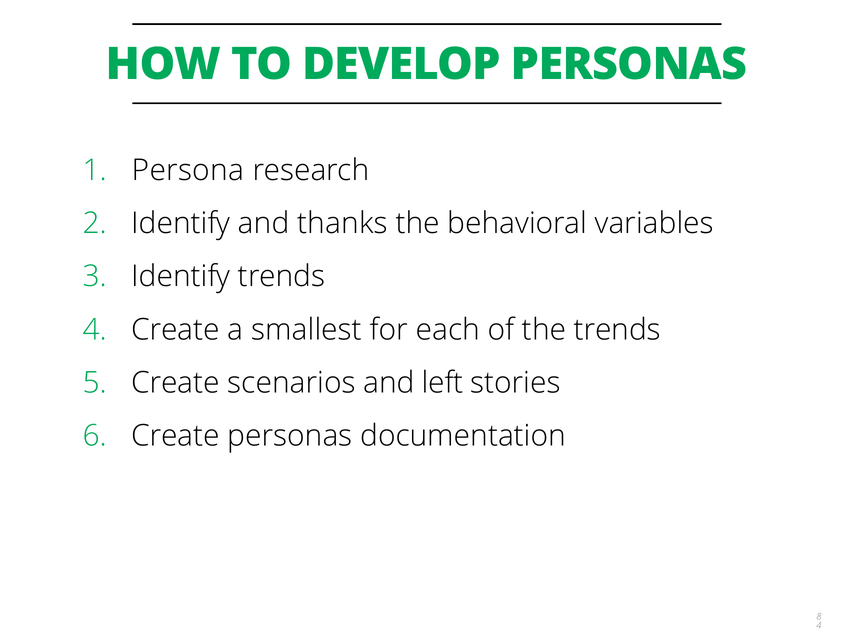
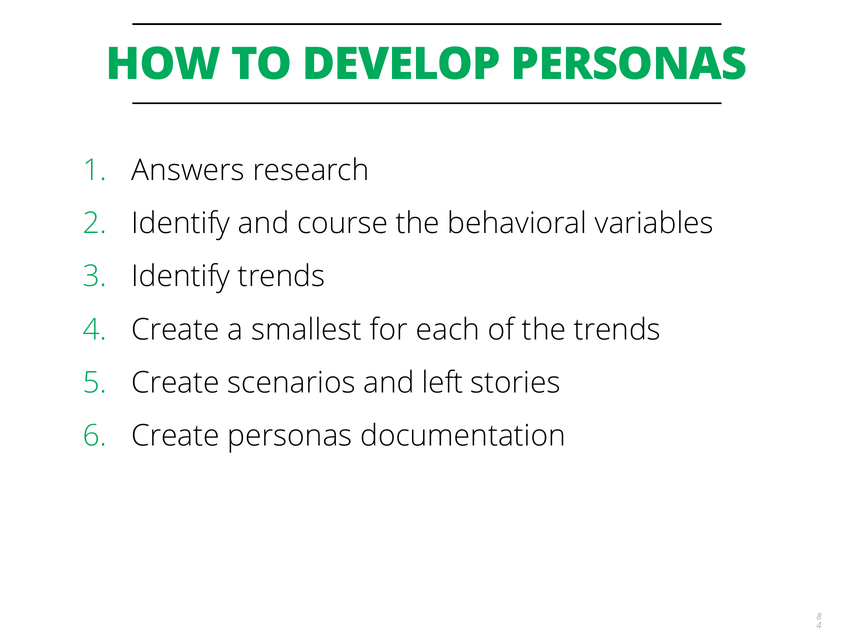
Persona: Persona -> Answers
thanks: thanks -> course
